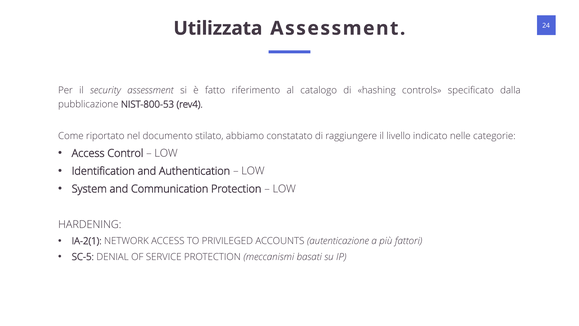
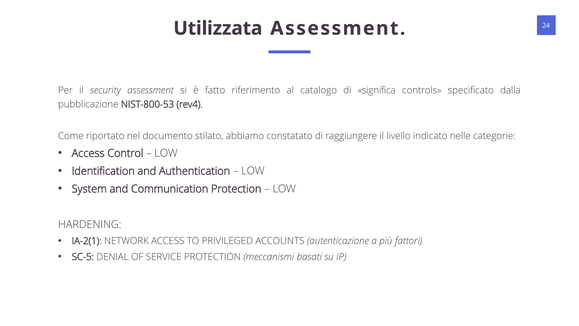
hashing: hashing -> significa
